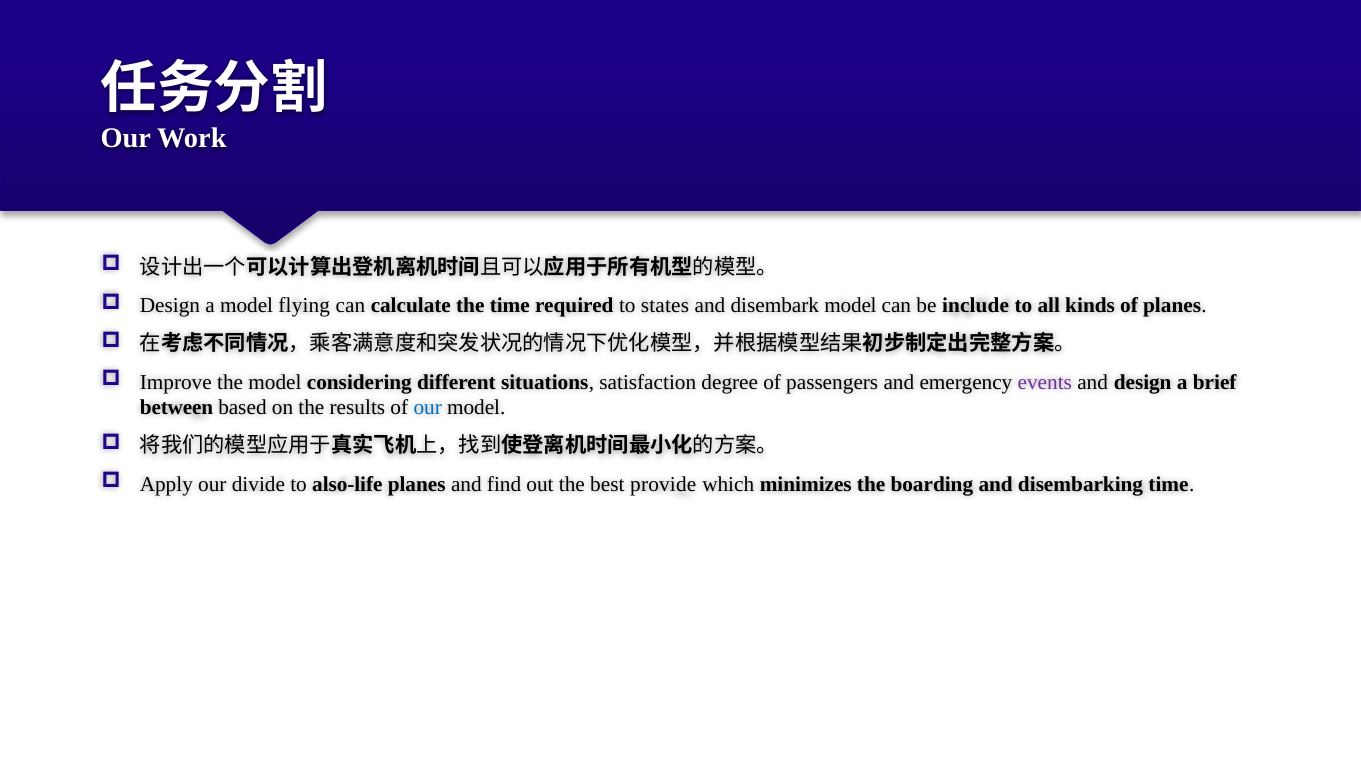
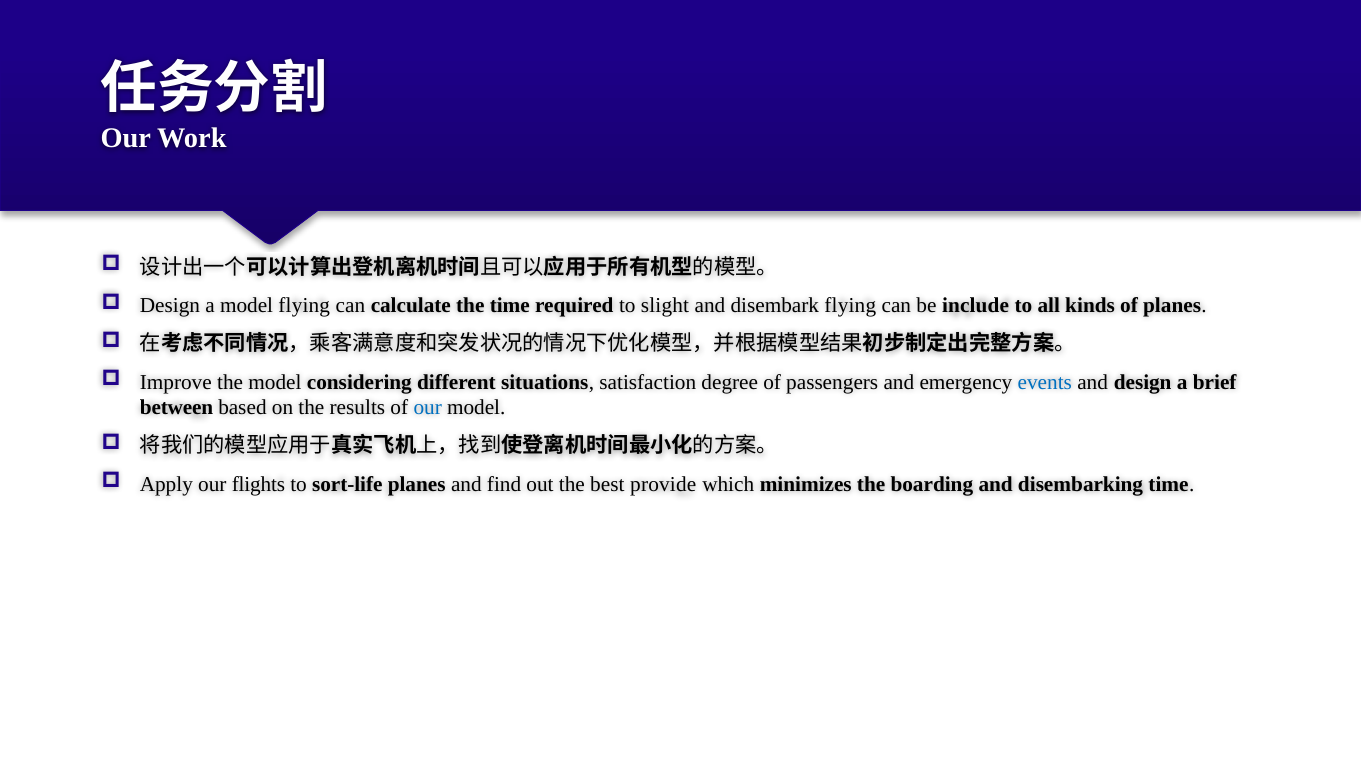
states: states -> slight
disembark model: model -> flying
events colour: purple -> blue
divide: divide -> flights
also-life: also-life -> sort-life
